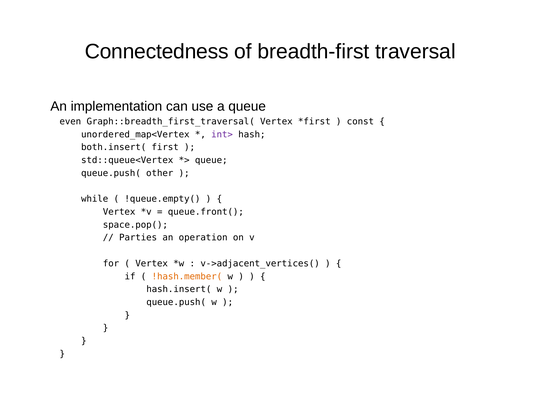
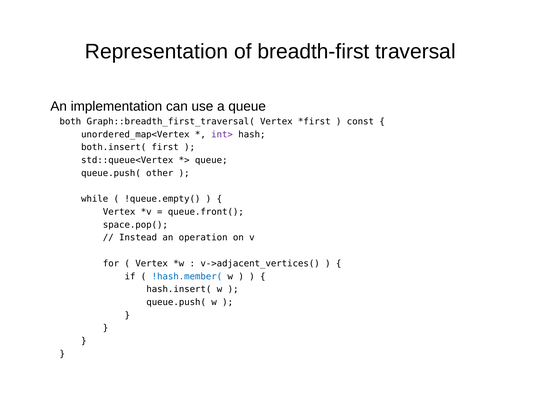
Connectedness: Connectedness -> Representation
even: even -> both
Parties: Parties -> Instead
!hash.member( colour: orange -> blue
